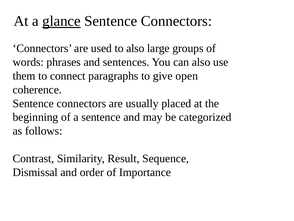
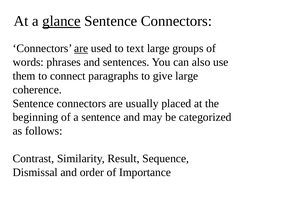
are at (81, 48) underline: none -> present
to also: also -> text
give open: open -> large
